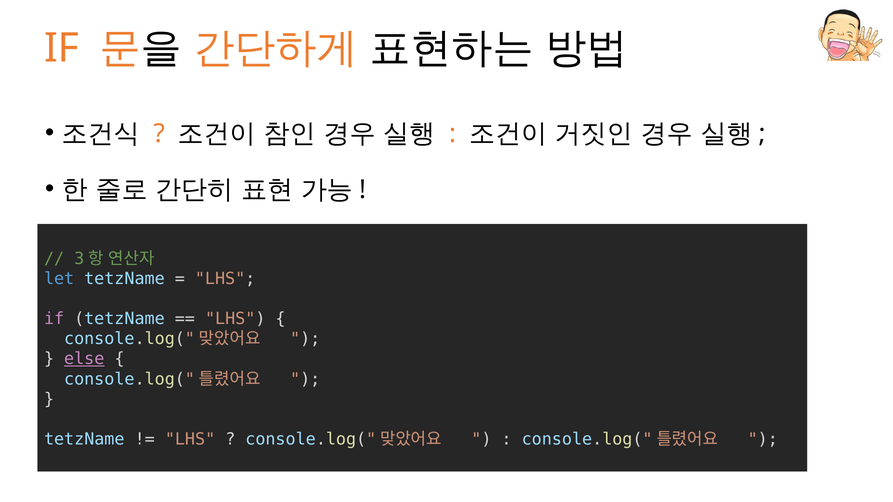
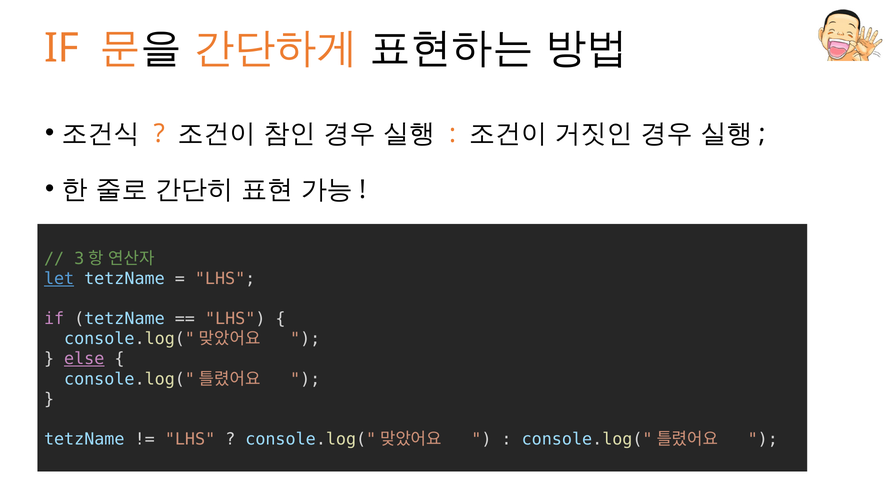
let underline: none -> present
